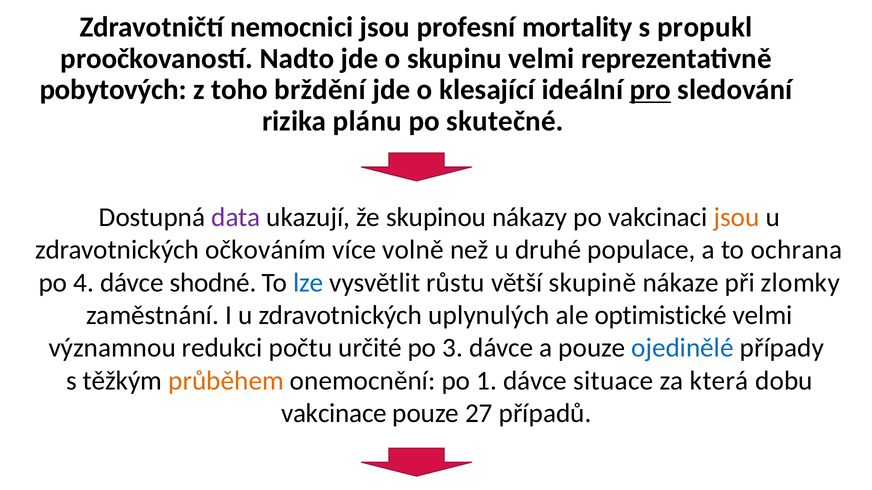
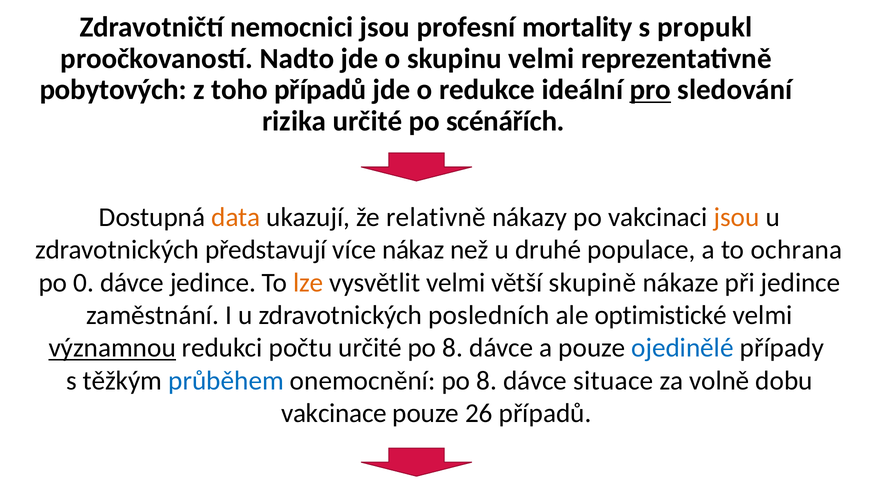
toho brždění: brždění -> případů
klesající: klesající -> redukce
rizika plánu: plánu -> určité
skutečné: skutečné -> scénářích
data colour: purple -> orange
skupinou: skupinou -> relativně
očkováním: očkováním -> představují
volně: volně -> nákaz
4: 4 -> 0
dávce shodné: shodné -> jedince
lze colour: blue -> orange
vysvětlit růstu: růstu -> velmi
při zlomky: zlomky -> jedince
uplynulých: uplynulých -> posledních
významnou underline: none -> present
3 at (453, 348): 3 -> 8
průběhem colour: orange -> blue
onemocnění po 1: 1 -> 8
která: která -> volně
27: 27 -> 26
